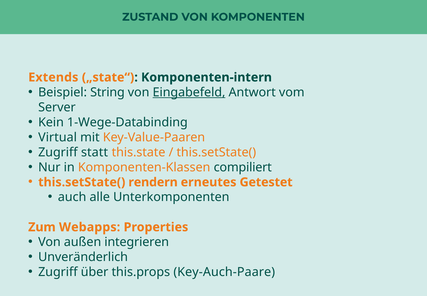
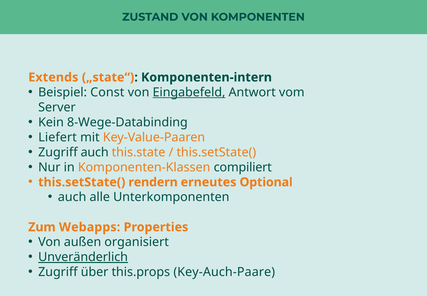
String: String -> Const
1-Wege-Databinding: 1-Wege-Databinding -> 8-Wege-Databinding
Virtual: Virtual -> Liefert
Zugriff statt: statt -> auch
Getestet: Getestet -> Optional
integrieren: integrieren -> organisiert
Unveränderlich underline: none -> present
